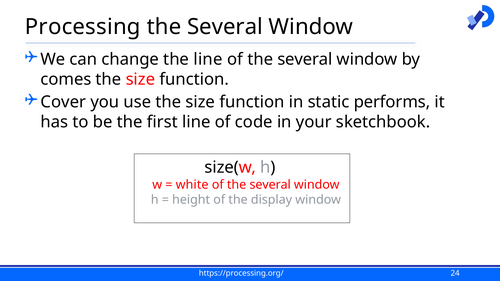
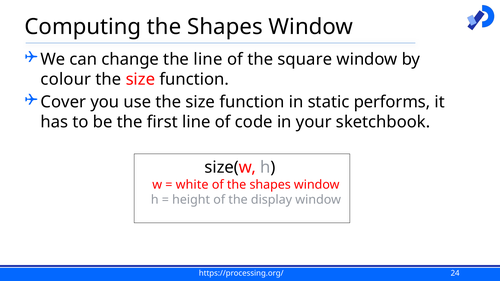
Processing: Processing -> Computing
Several at (225, 27): Several -> Shapes
several at (305, 59): several -> square
comes: comes -> colour
several at (270, 185): several -> shapes
